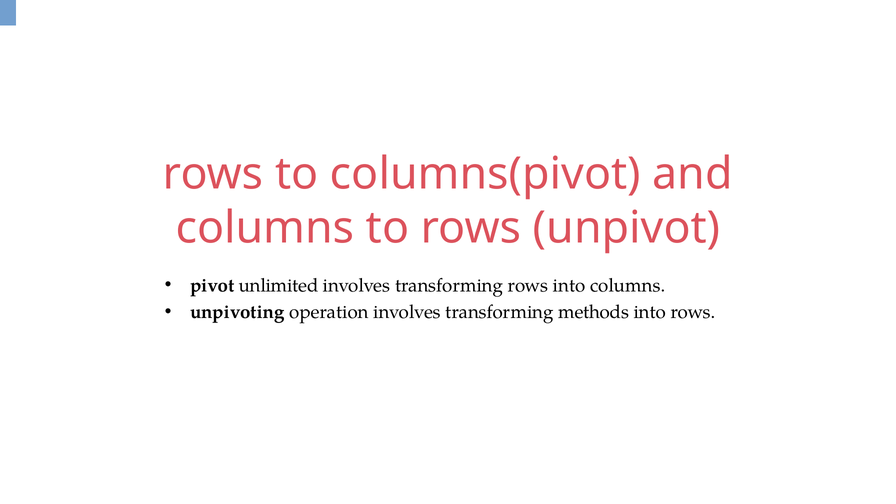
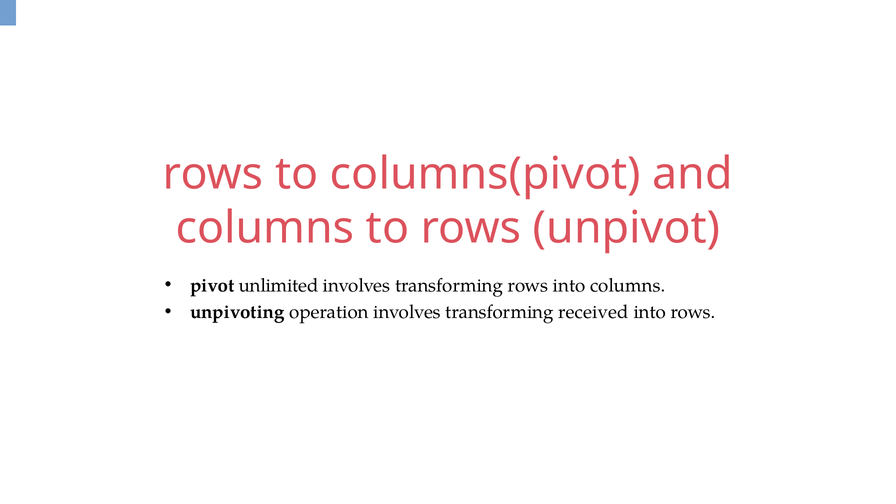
methods: methods -> received
